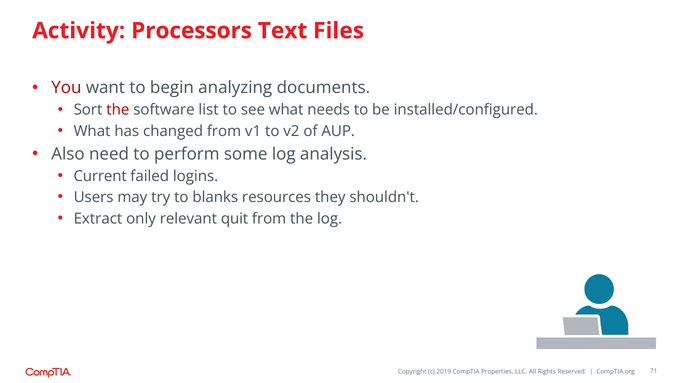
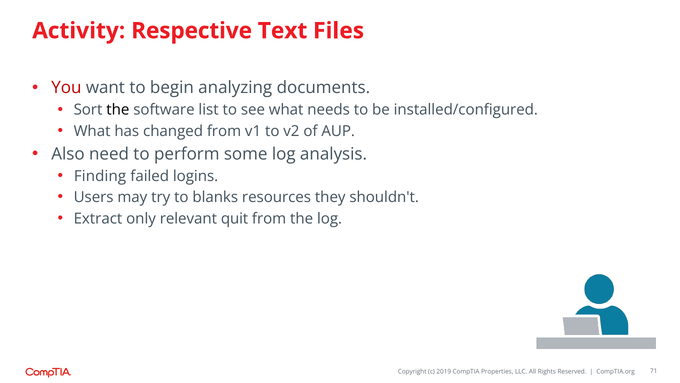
Processors: Processors -> Respective
the at (118, 110) colour: red -> black
Current: Current -> Finding
